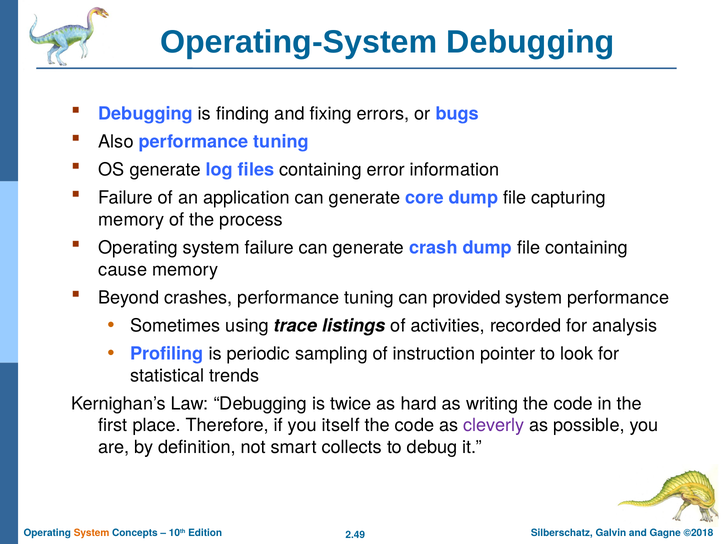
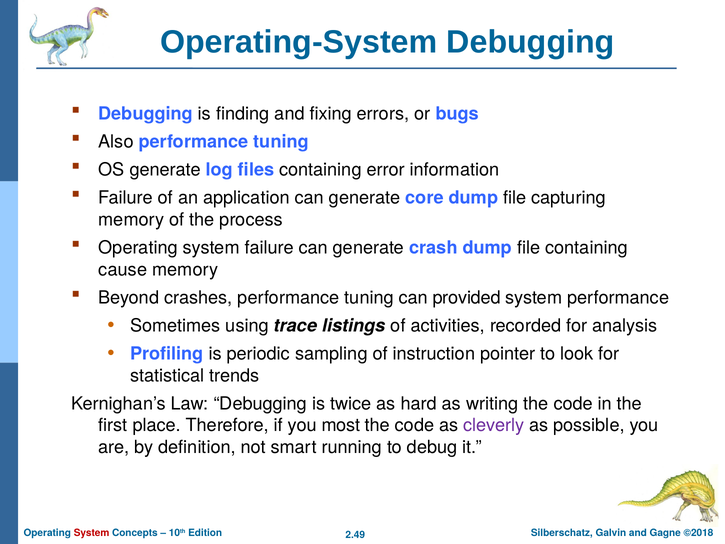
itself: itself -> most
collects: collects -> running
System at (92, 533) colour: orange -> red
